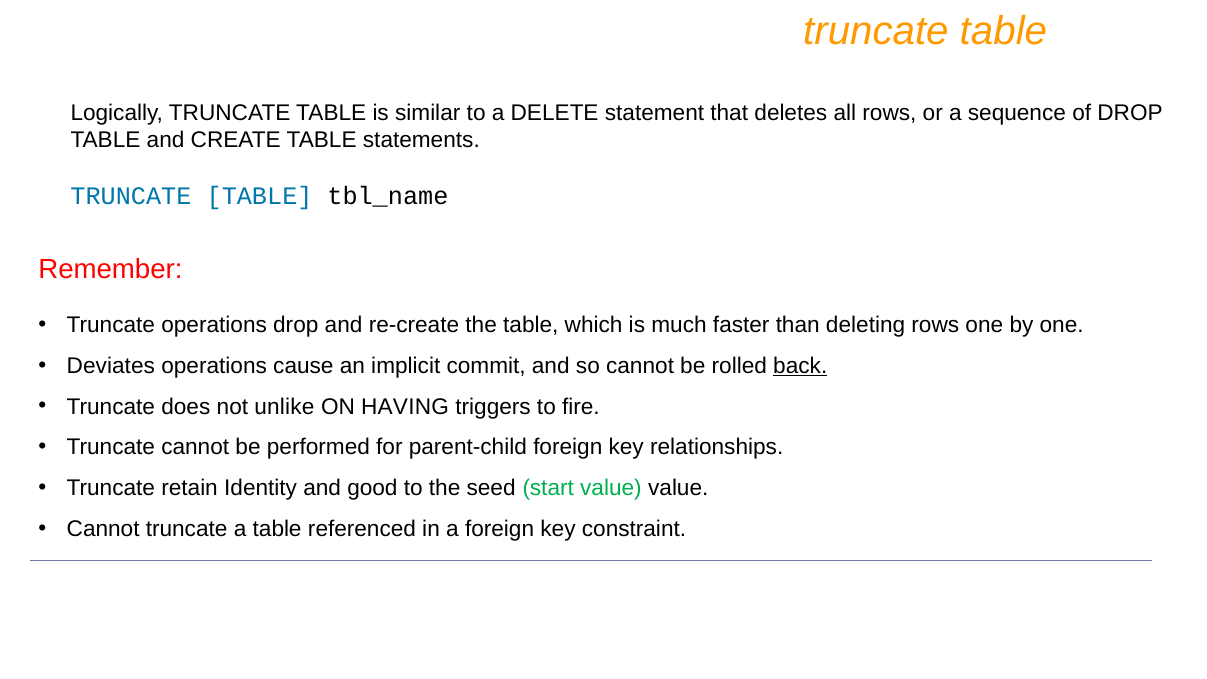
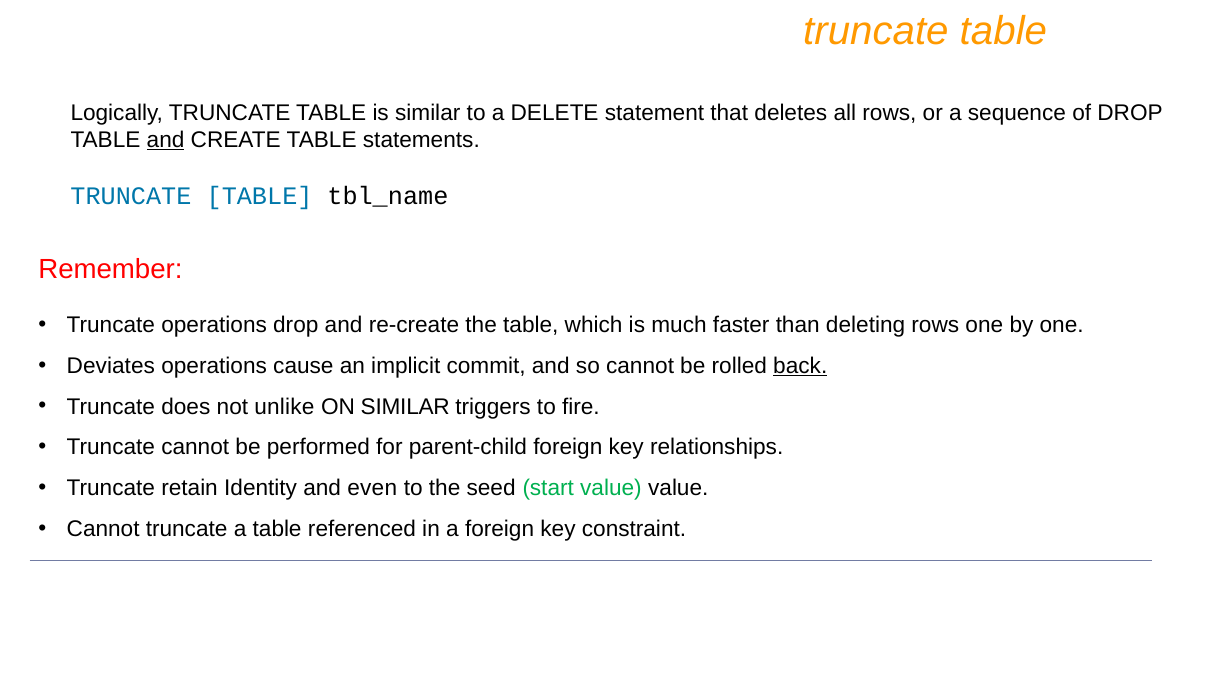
and at (166, 140) underline: none -> present
ON HAVING: HAVING -> SIMILAR
good: good -> even
